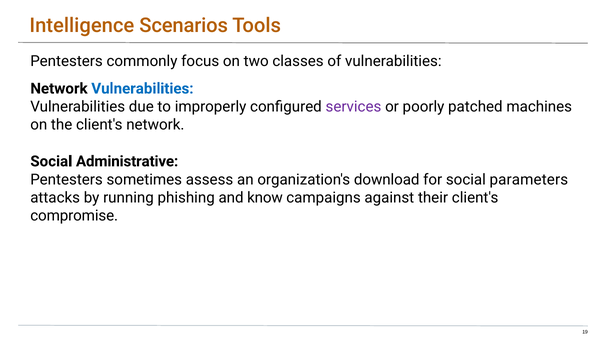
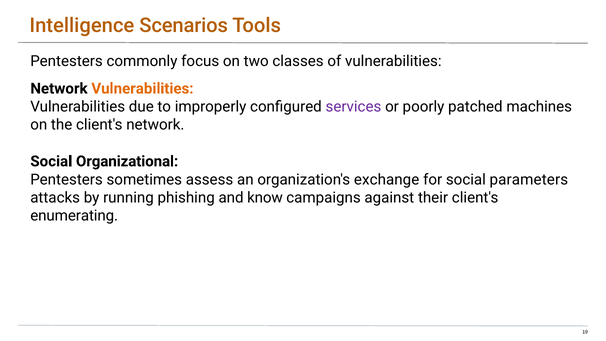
Vulnerabilities at (142, 89) colour: blue -> orange
Administrative: Administrative -> Organizational
download: download -> exchange
compromise: compromise -> enumerating
